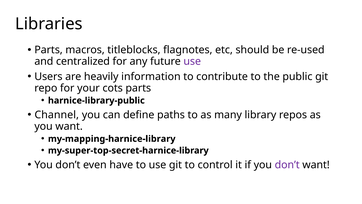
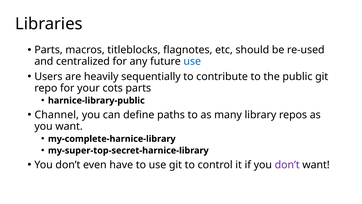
use at (192, 61) colour: purple -> blue
information: information -> sequentially
my-mapping-harnice-library: my-mapping-harnice-library -> my-complete-harnice-library
